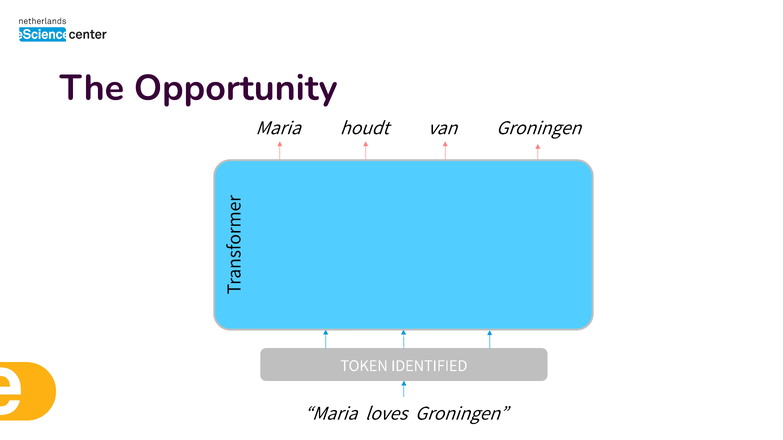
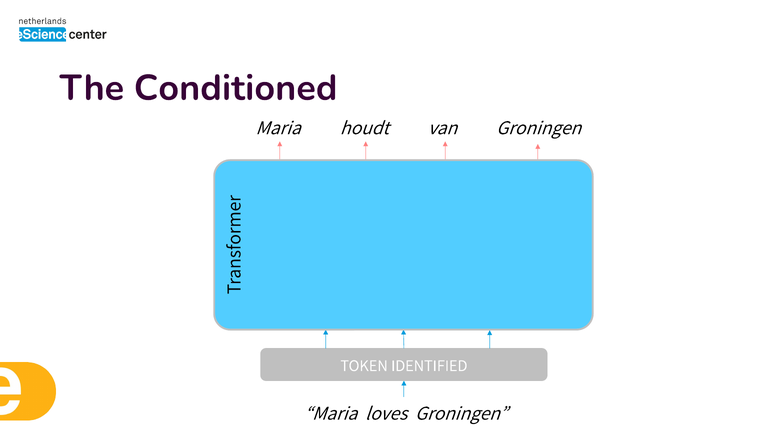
Opportunity: Opportunity -> Conditioned
